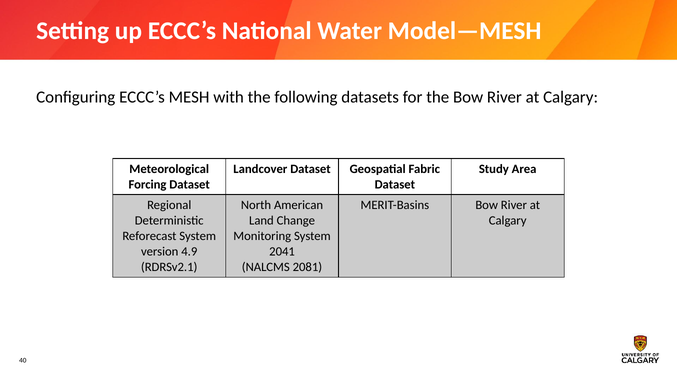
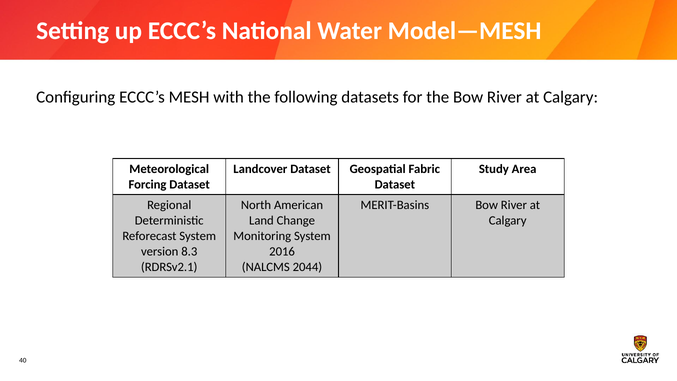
4.9: 4.9 -> 8.3
2041: 2041 -> 2016
2081: 2081 -> 2044
